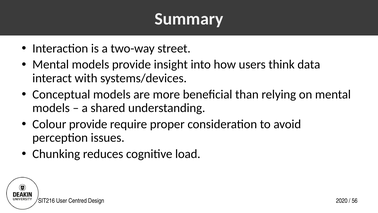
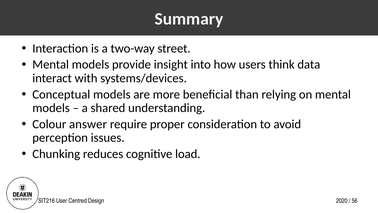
Colour provide: provide -> answer
